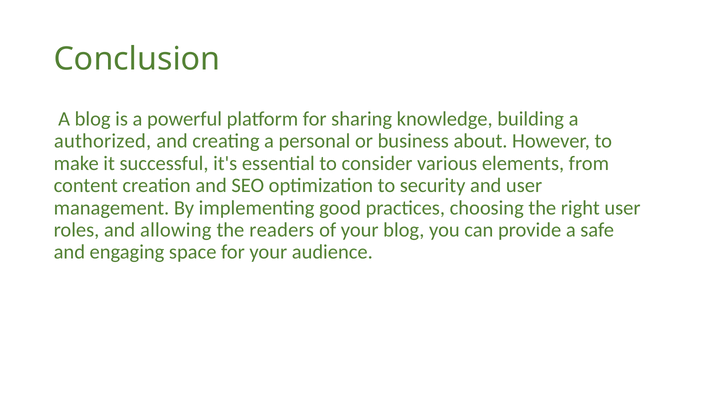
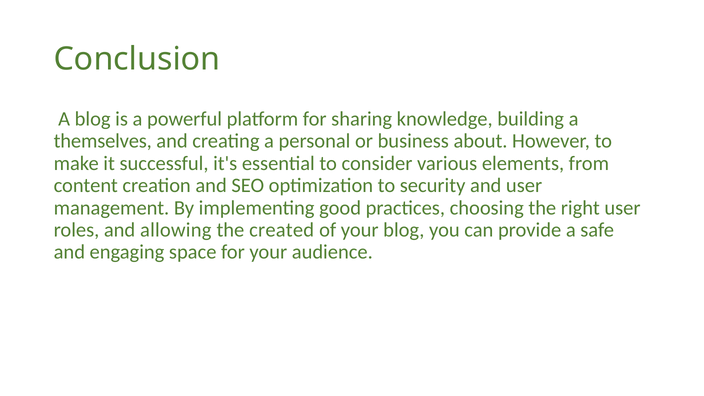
authorized: authorized -> themselves
readers: readers -> created
